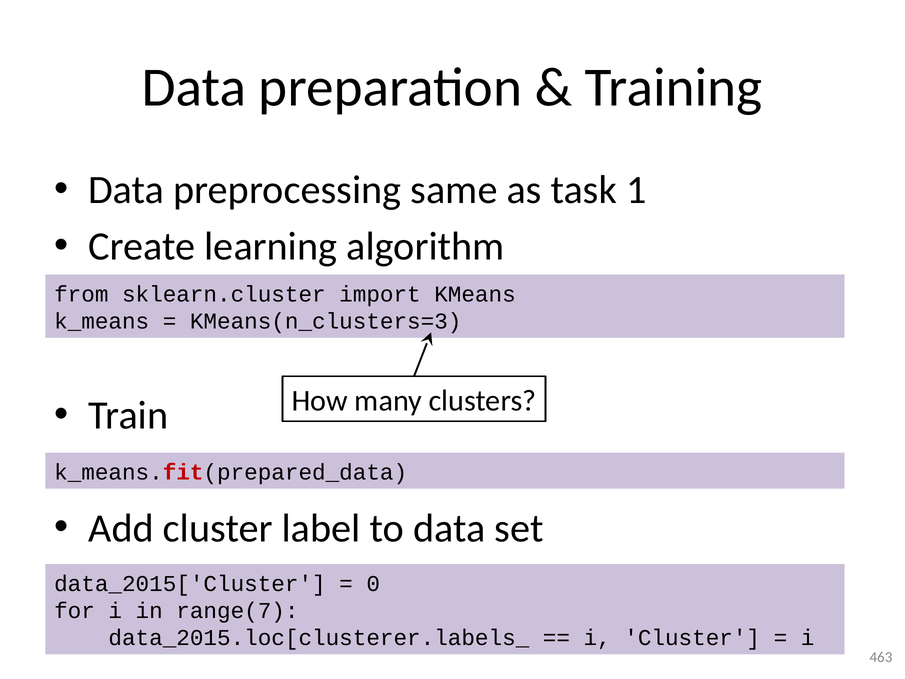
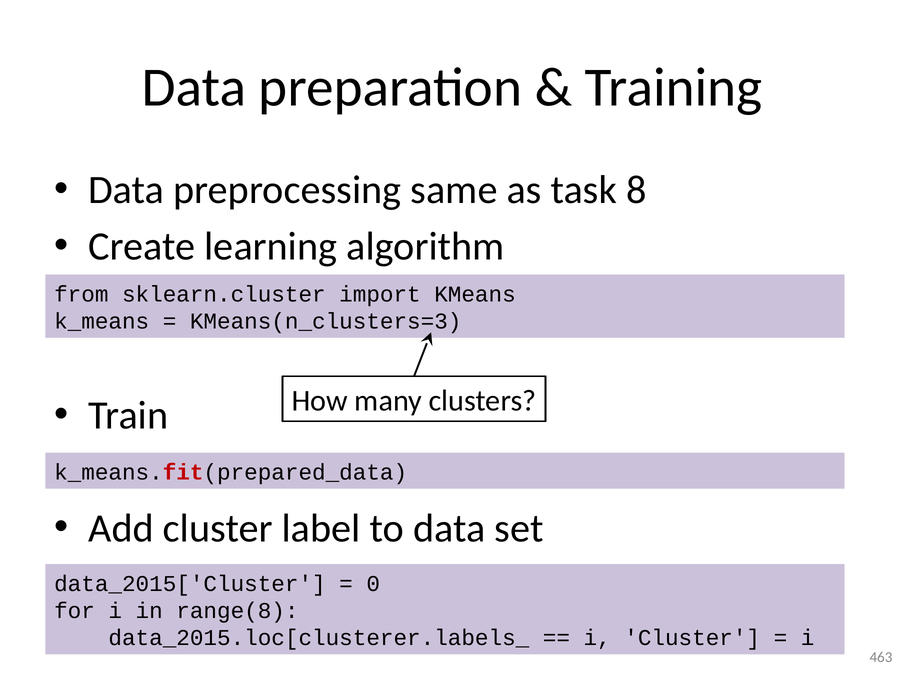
1: 1 -> 8
range(7: range(7 -> range(8
